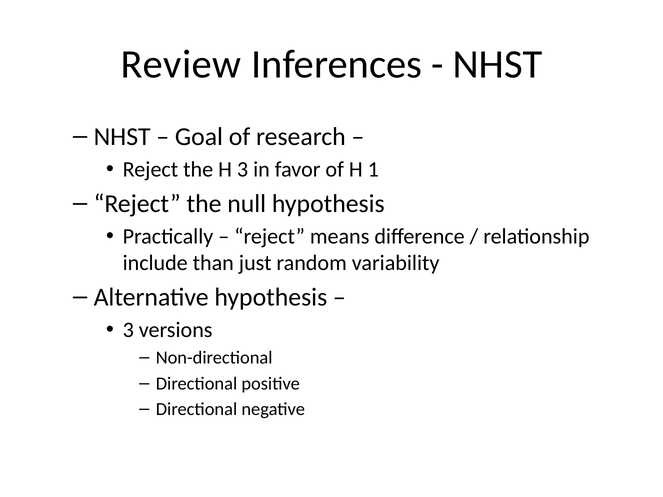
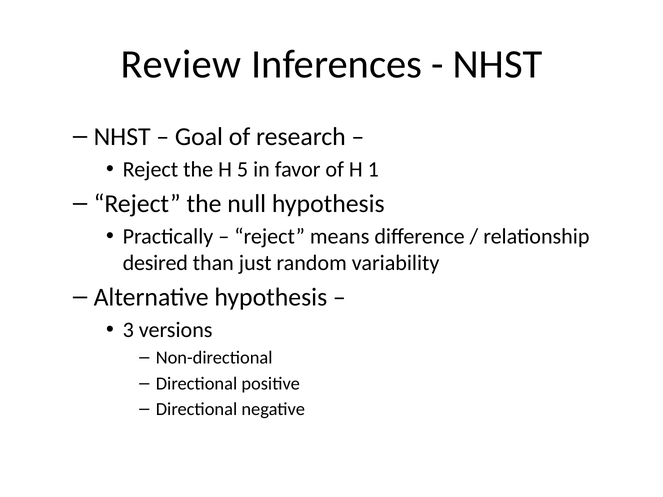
H 3: 3 -> 5
include: include -> desired
